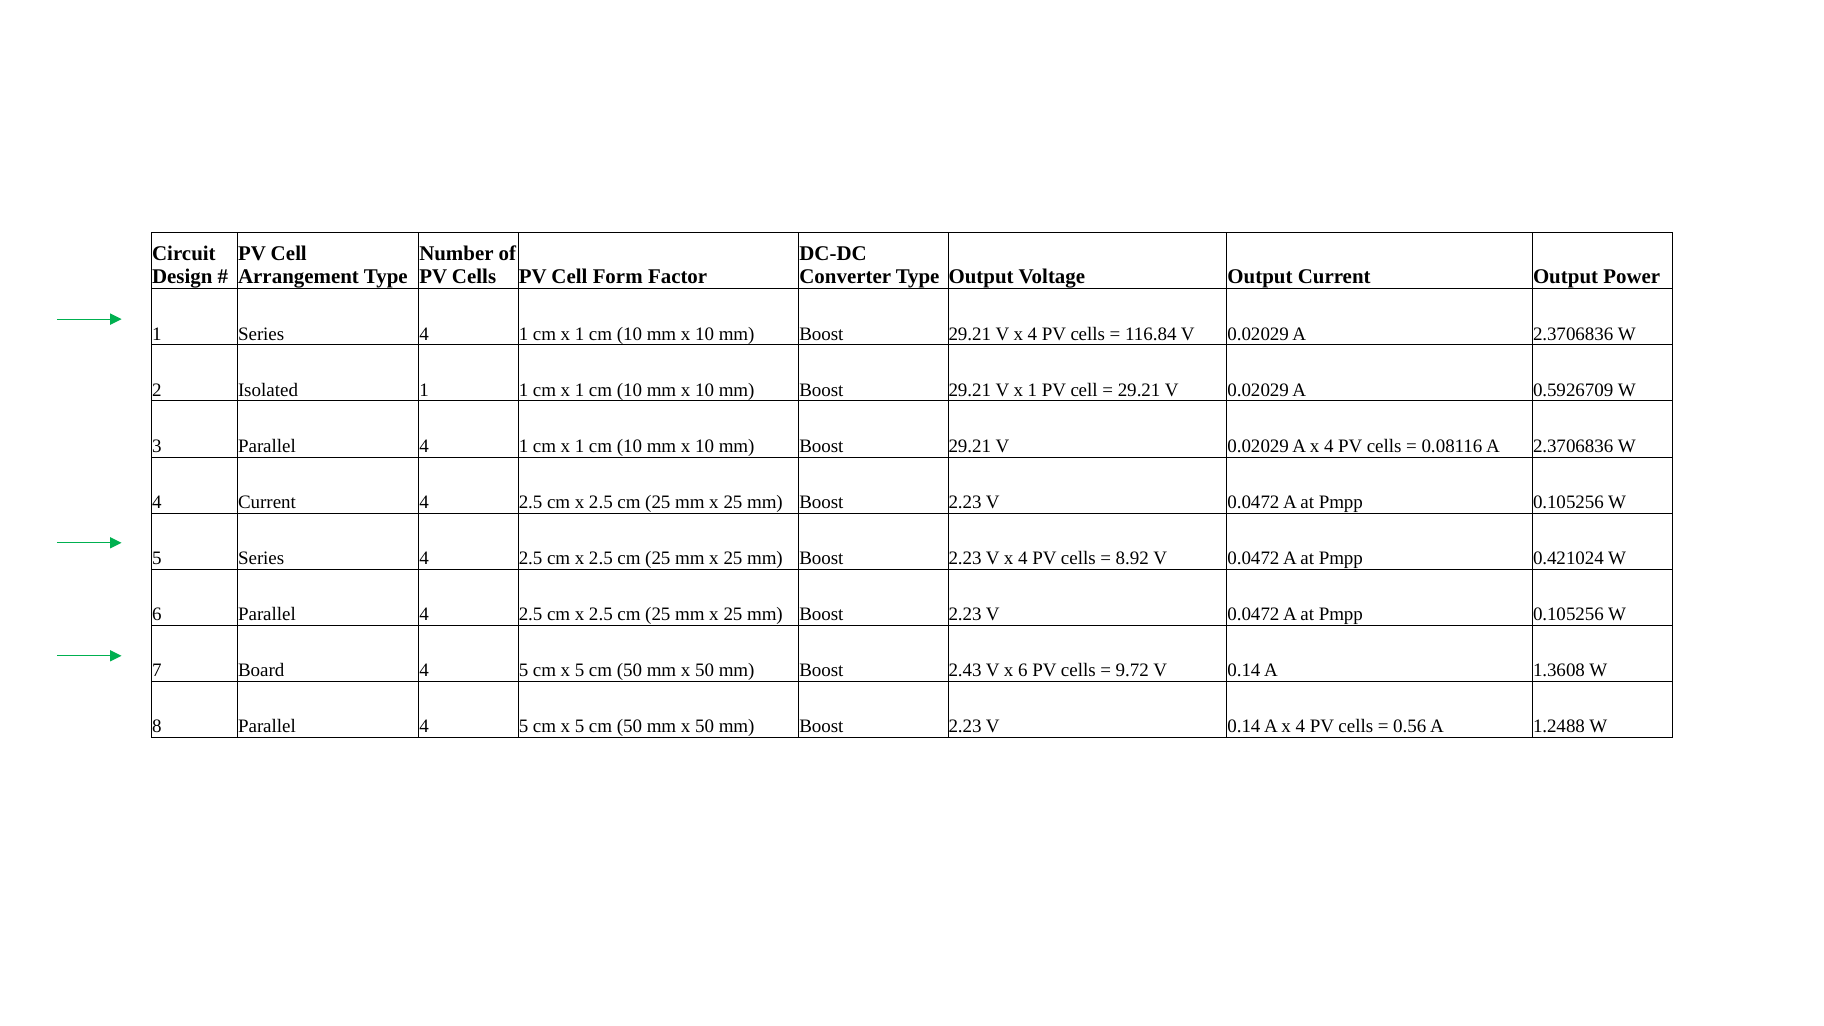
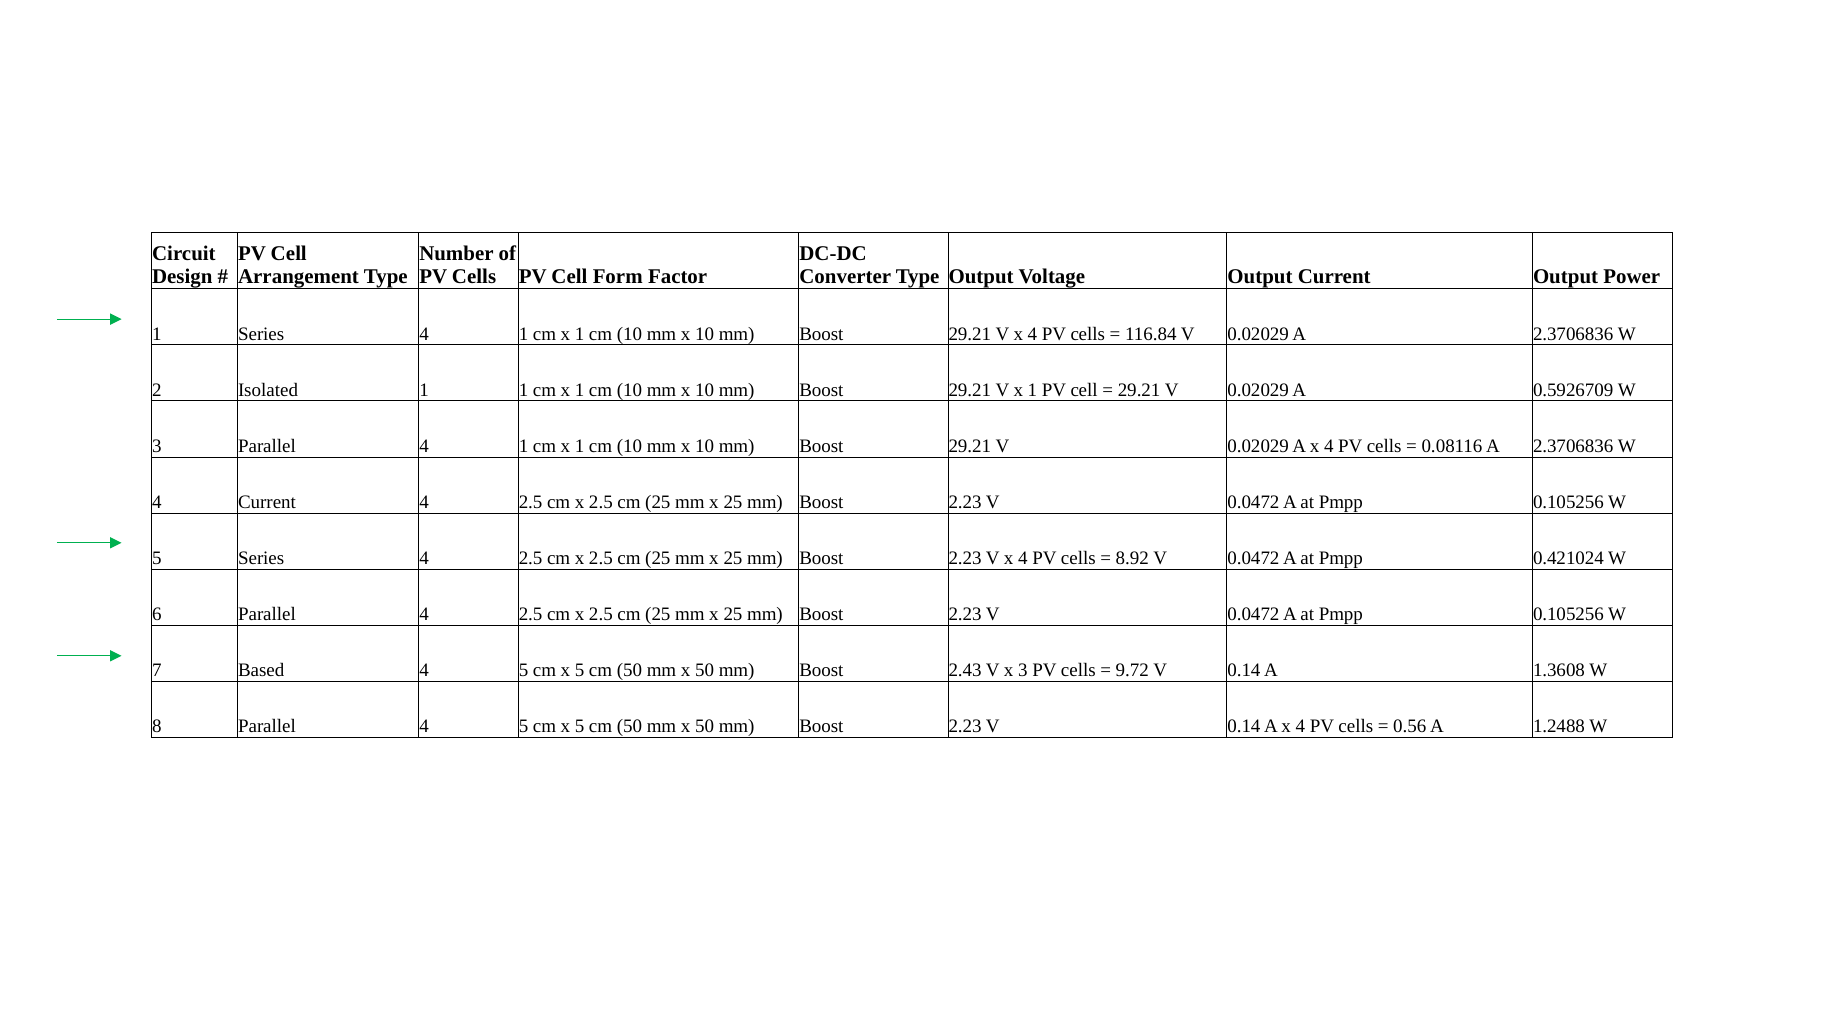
Board: Board -> Based
x 6: 6 -> 3
